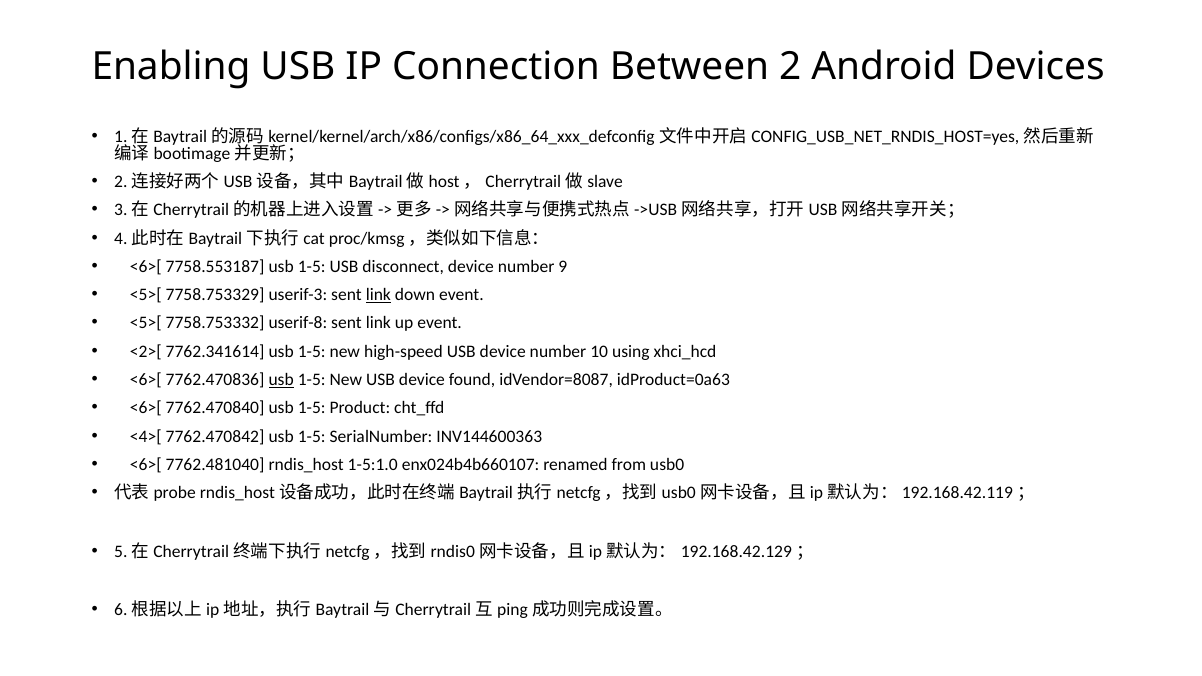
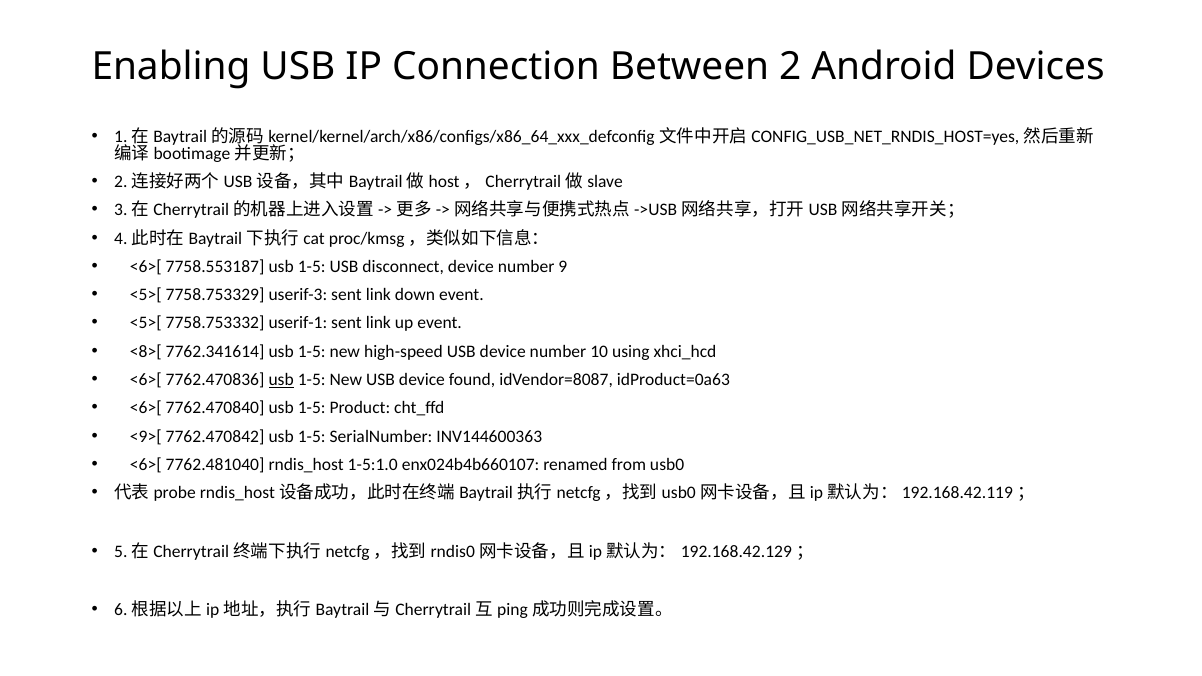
link at (378, 295) underline: present -> none
userif-8: userif-8 -> userif-1
<2>[: <2>[ -> <8>[
<4>[: <4>[ -> <9>[
